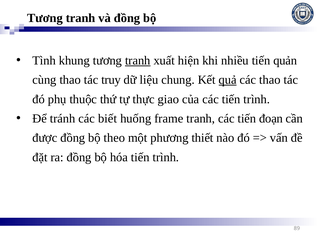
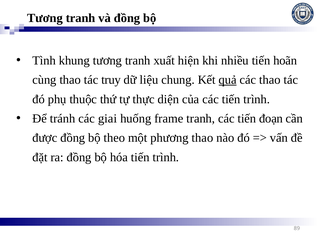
tranh at (138, 61) underline: present -> none
quản: quản -> hoãn
giao: giao -> diện
biết: biết -> giai
phương thiết: thiết -> thao
